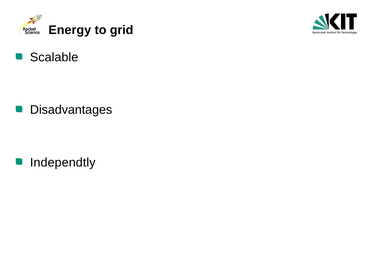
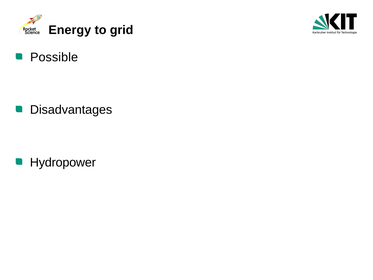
Scalable: Scalable -> Possible
Independtly: Independtly -> Hydropower
